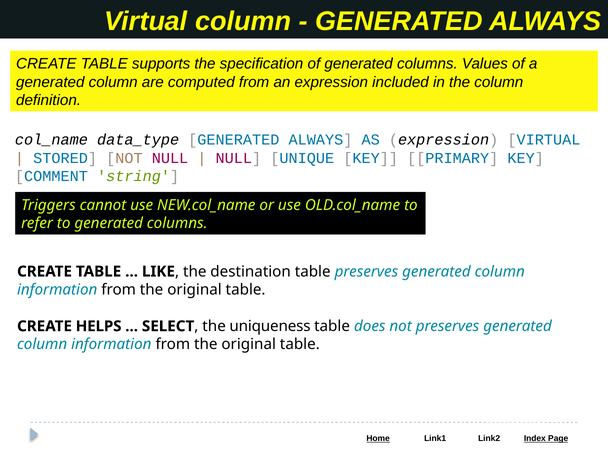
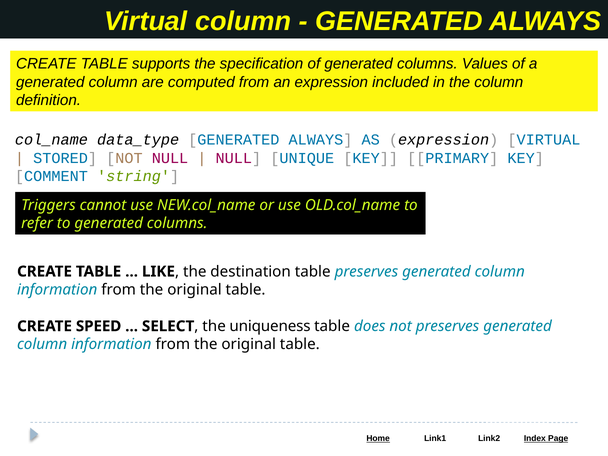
HELPS: HELPS -> SPEED
